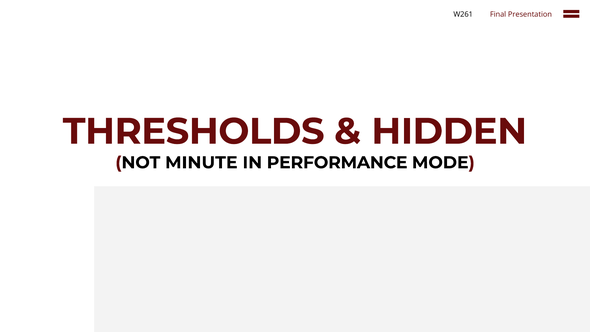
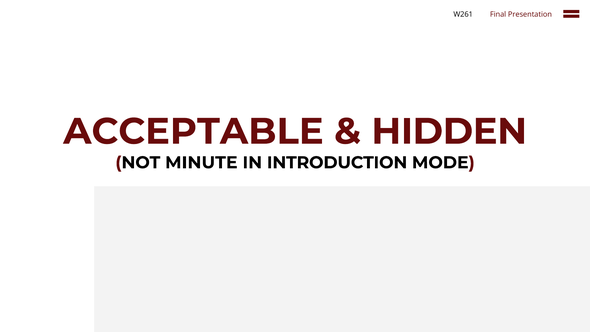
THRESHOLDS: THRESHOLDS -> ACCEPTABLE
PERFORMANCE: PERFORMANCE -> INTRODUCTION
